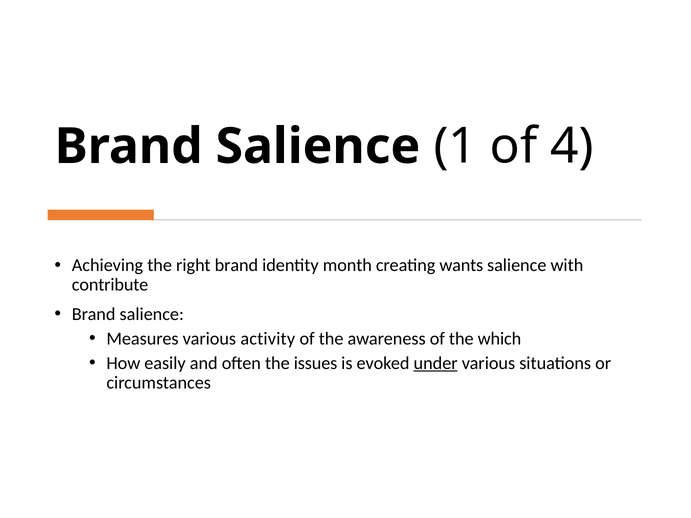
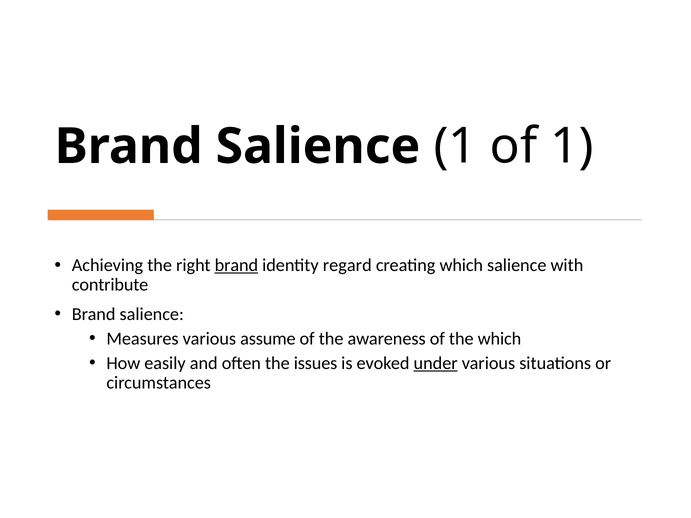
of 4: 4 -> 1
brand at (236, 265) underline: none -> present
month: month -> regard
creating wants: wants -> which
activity: activity -> assume
